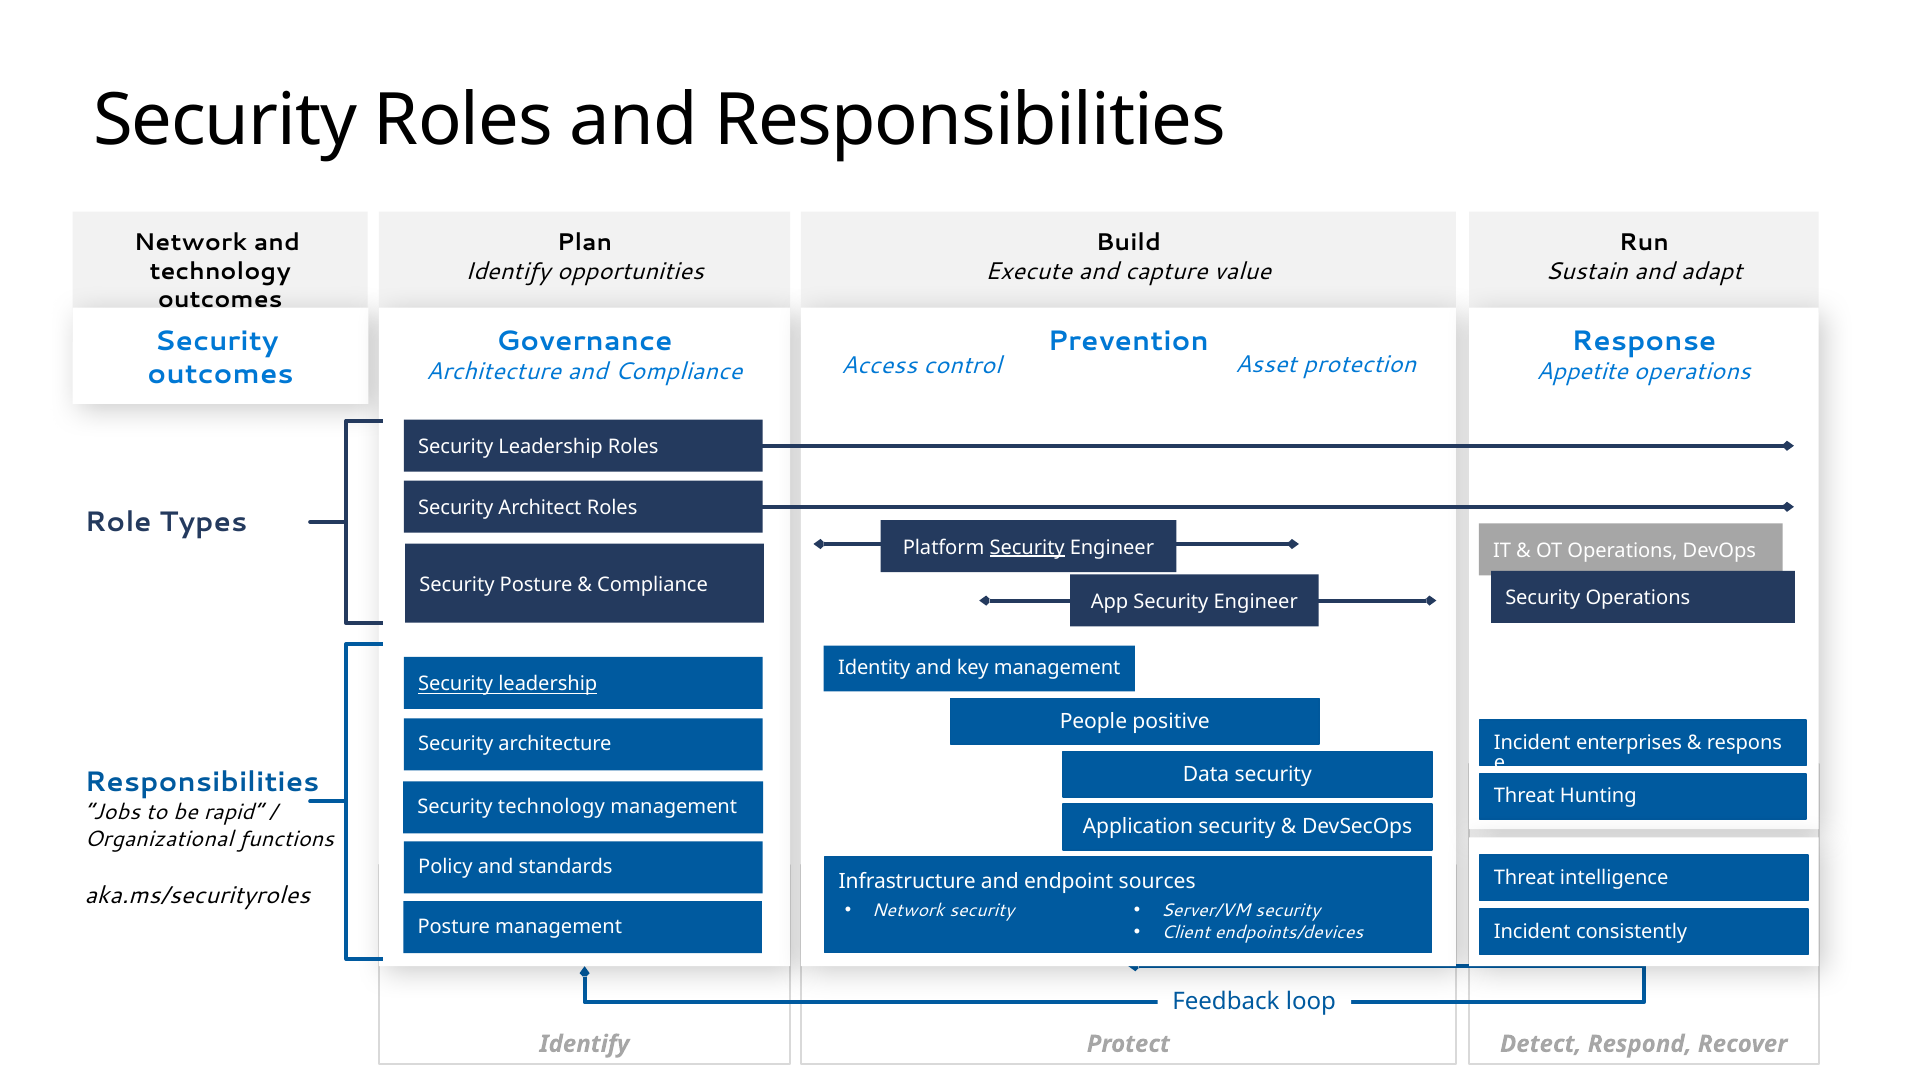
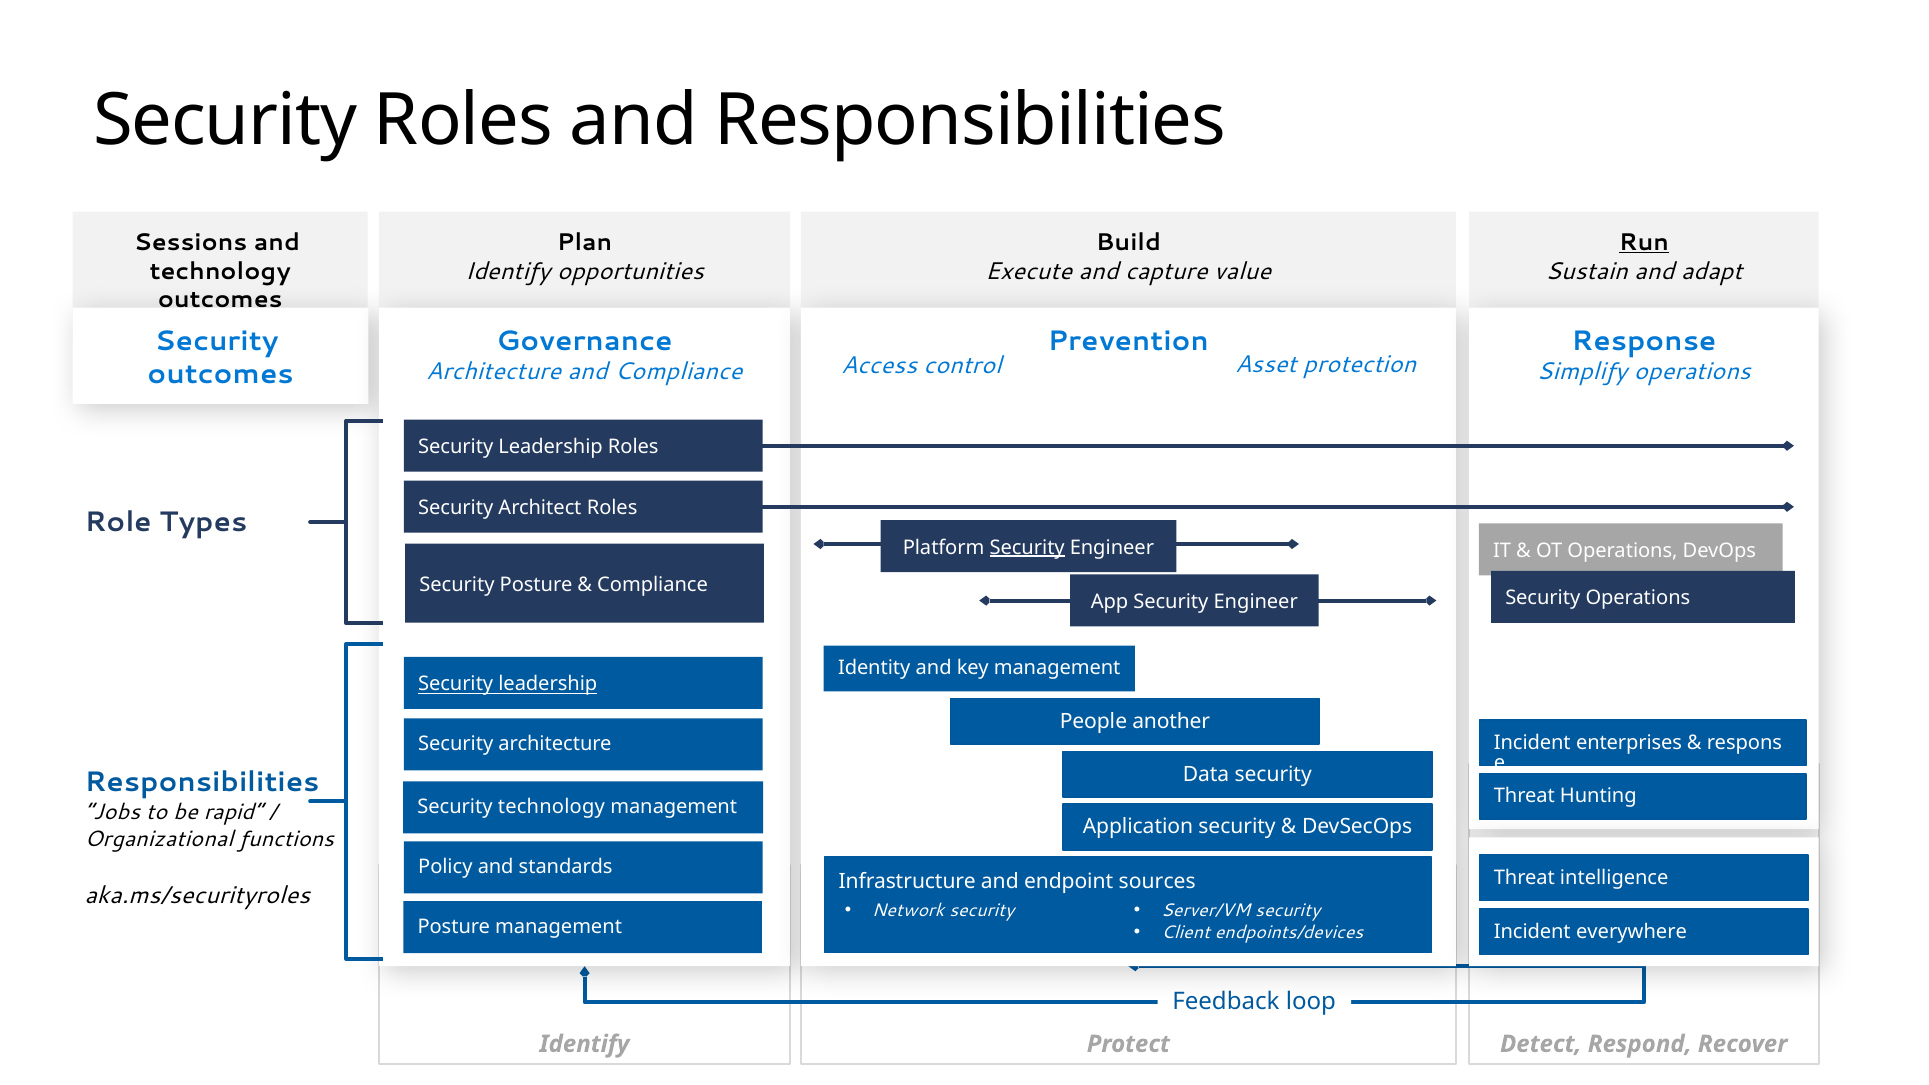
Network at (190, 242): Network -> Sessions
Run underline: none -> present
Appetite: Appetite -> Simplify
positive: positive -> another
consistently: consistently -> everywhere
